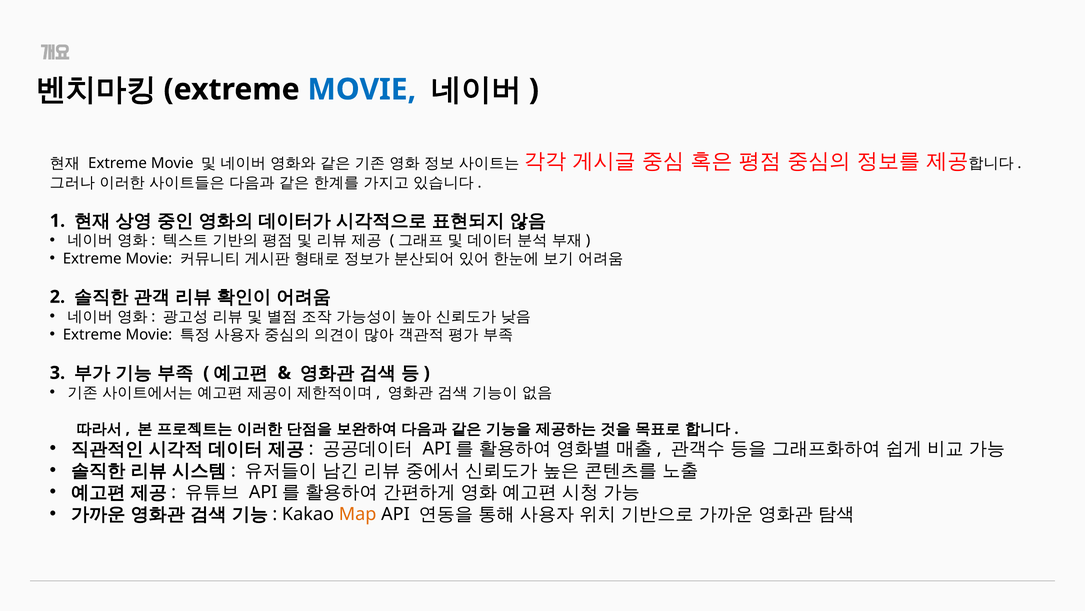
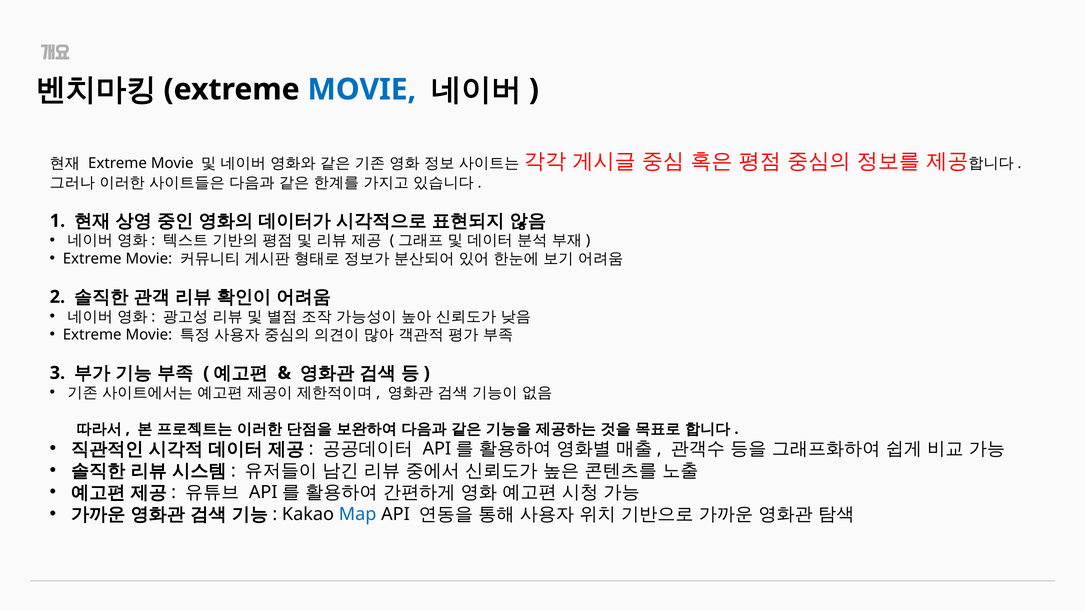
Map colour: orange -> blue
